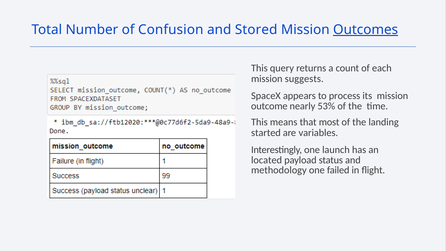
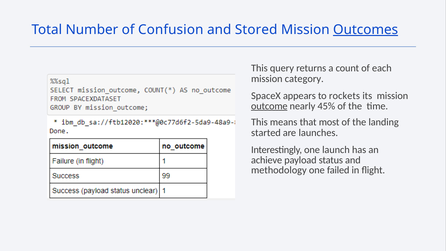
suggests: suggests -> category
process: process -> rockets
outcome underline: none -> present
53%: 53% -> 45%
variables: variables -> launches
located: located -> achieve
